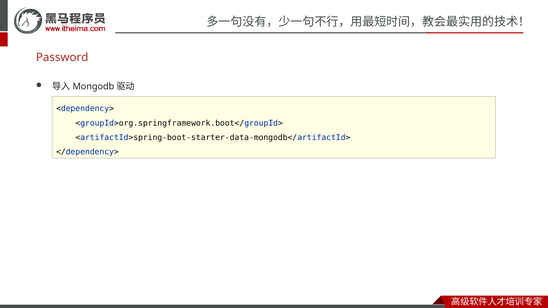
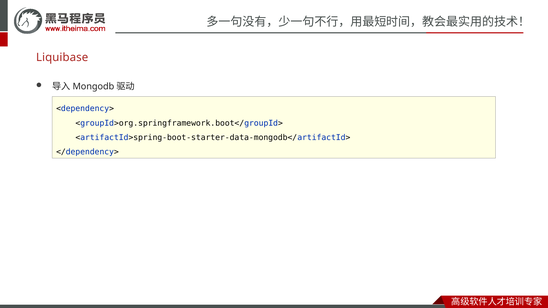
Password: Password -> Liquibase
